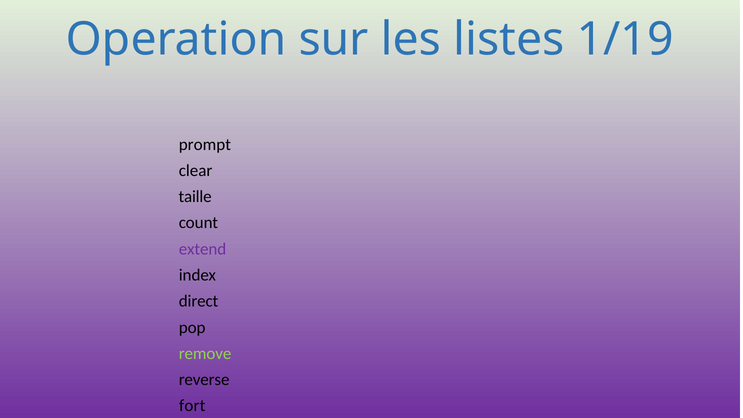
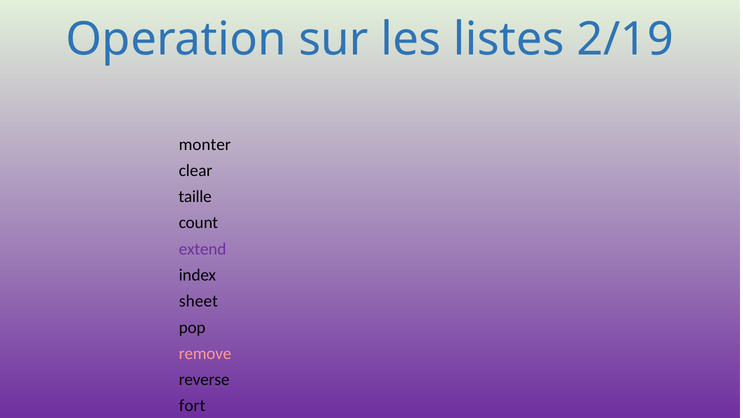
1/19: 1/19 -> 2/19
prompt: prompt -> monter
direct: direct -> sheet
remove colour: light green -> pink
